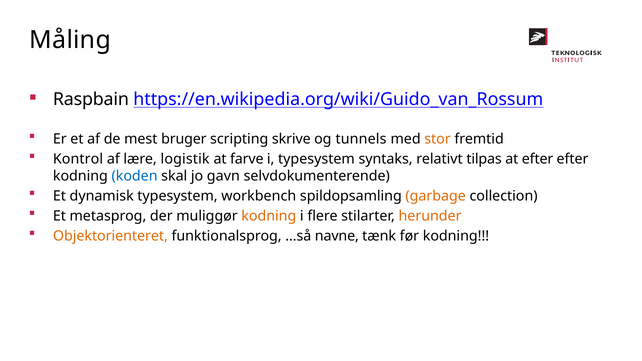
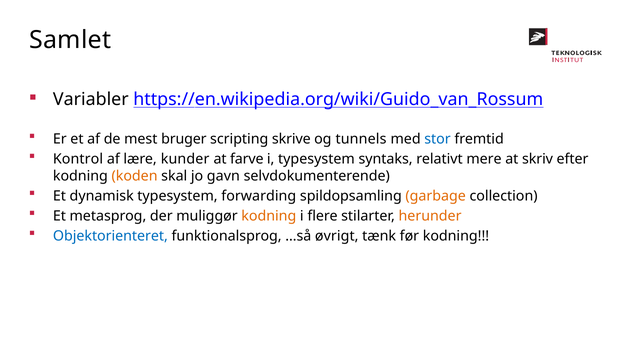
Måling: Måling -> Samlet
Raspbain: Raspbain -> Variabler
stor colour: orange -> blue
logistik: logistik -> kunder
tilpas: tilpas -> mere
at efter: efter -> skriv
koden colour: blue -> orange
workbench: workbench -> forwarding
Objektorienteret colour: orange -> blue
navne: navne -> øvrigt
